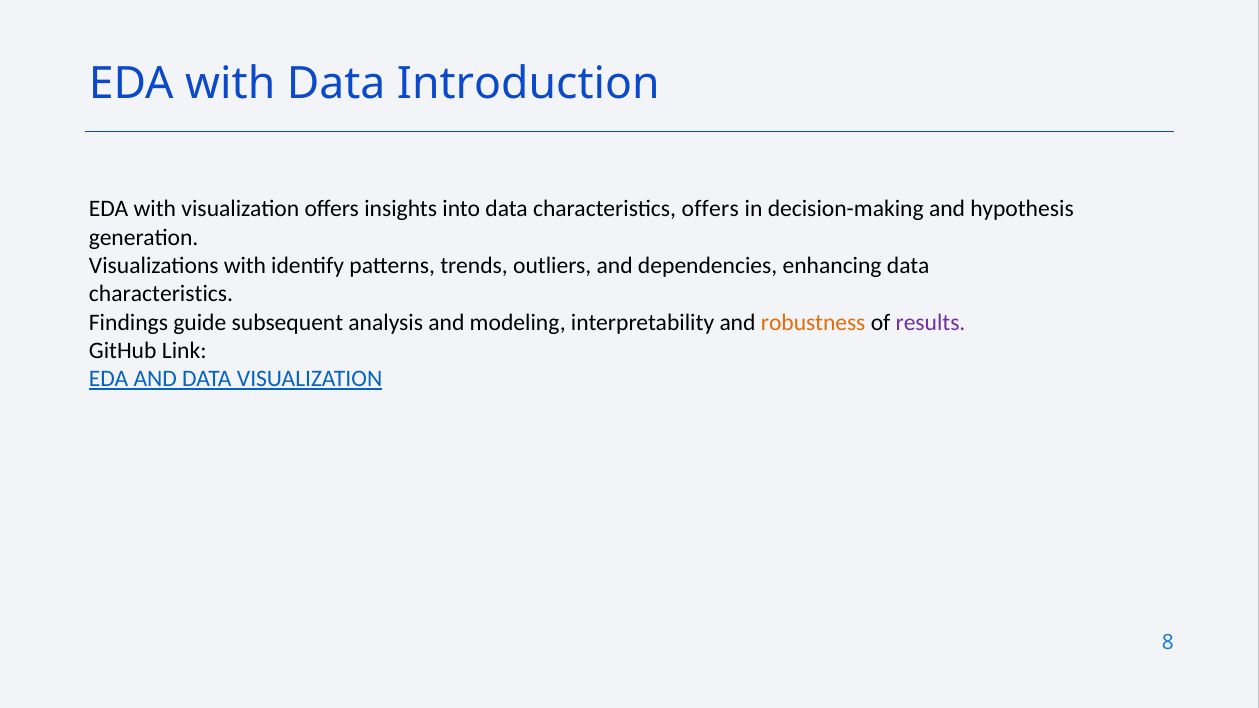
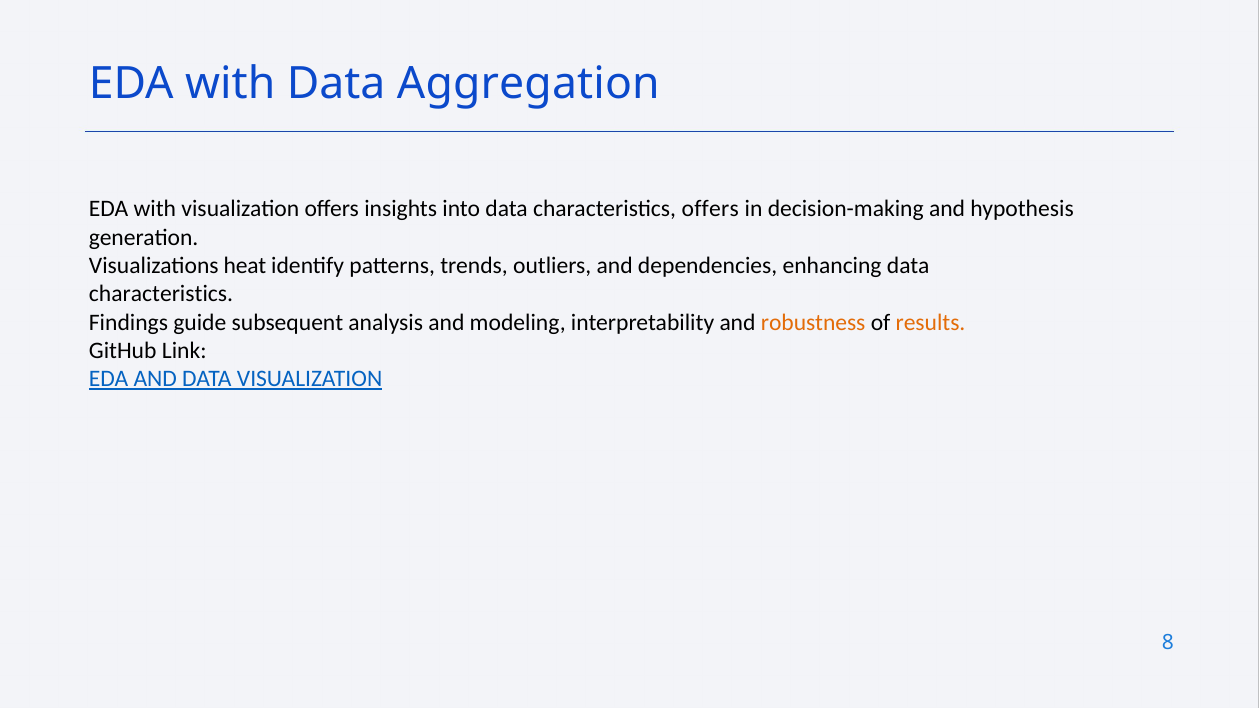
Introduction: Introduction -> Aggregation
Visualizations with: with -> heat
results colour: purple -> orange
